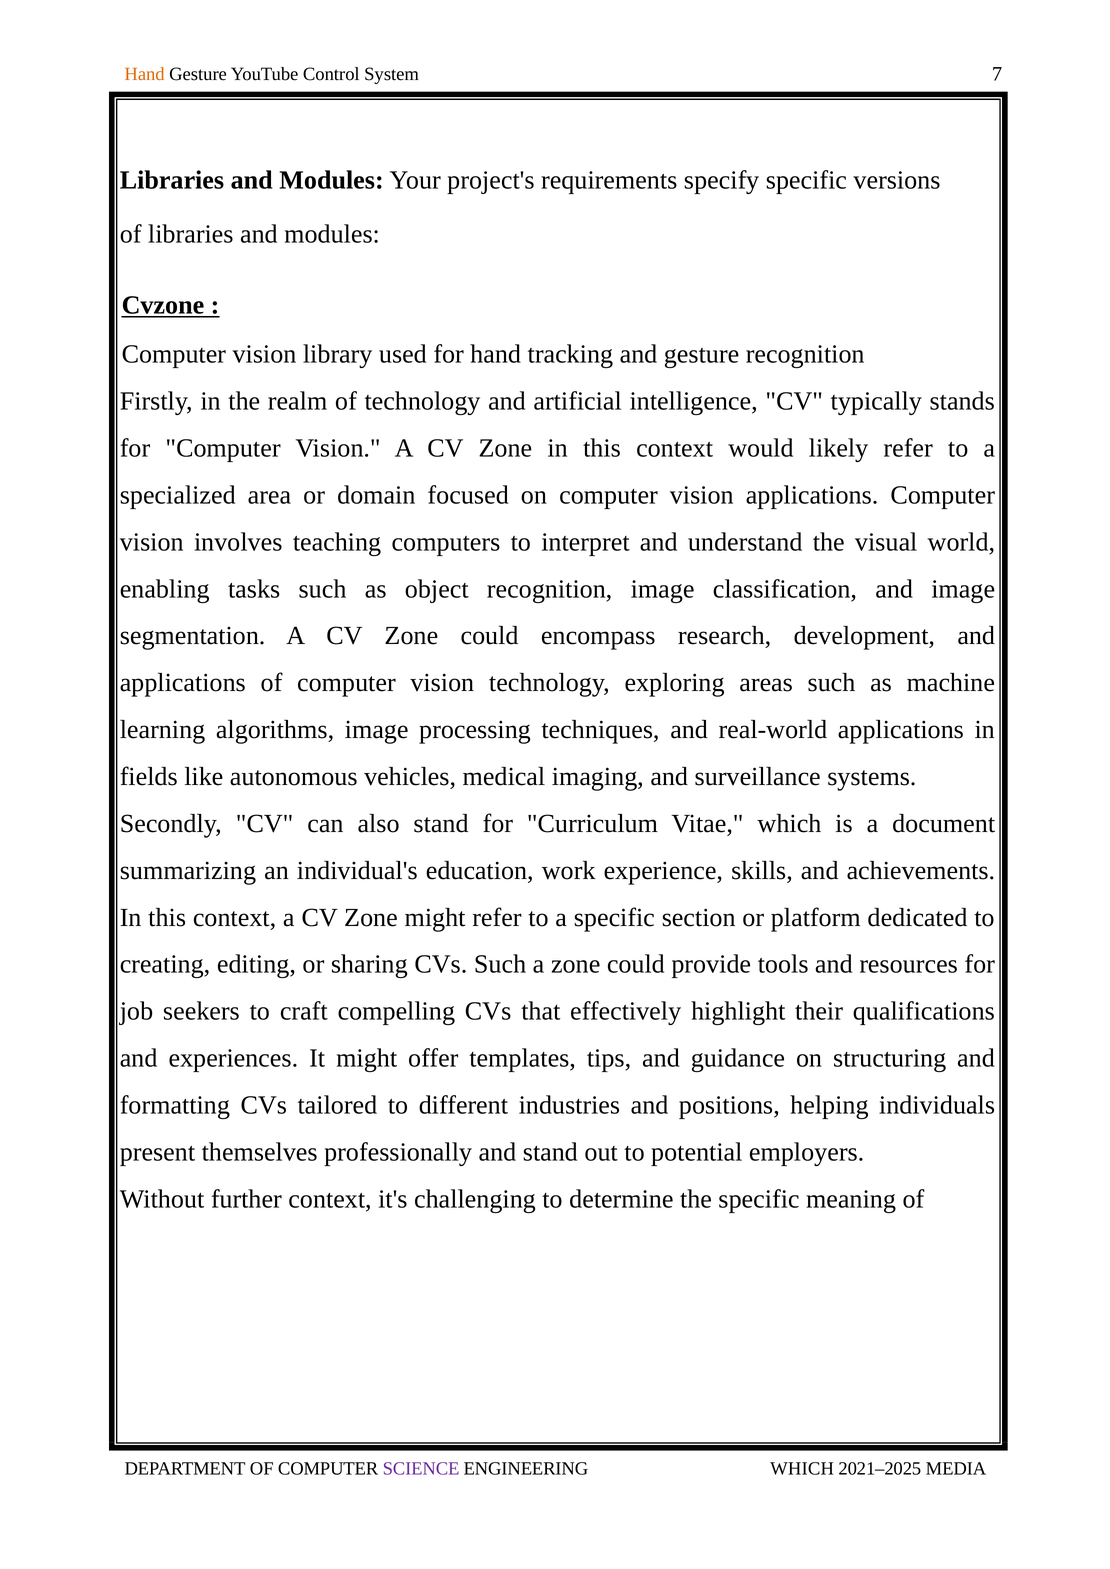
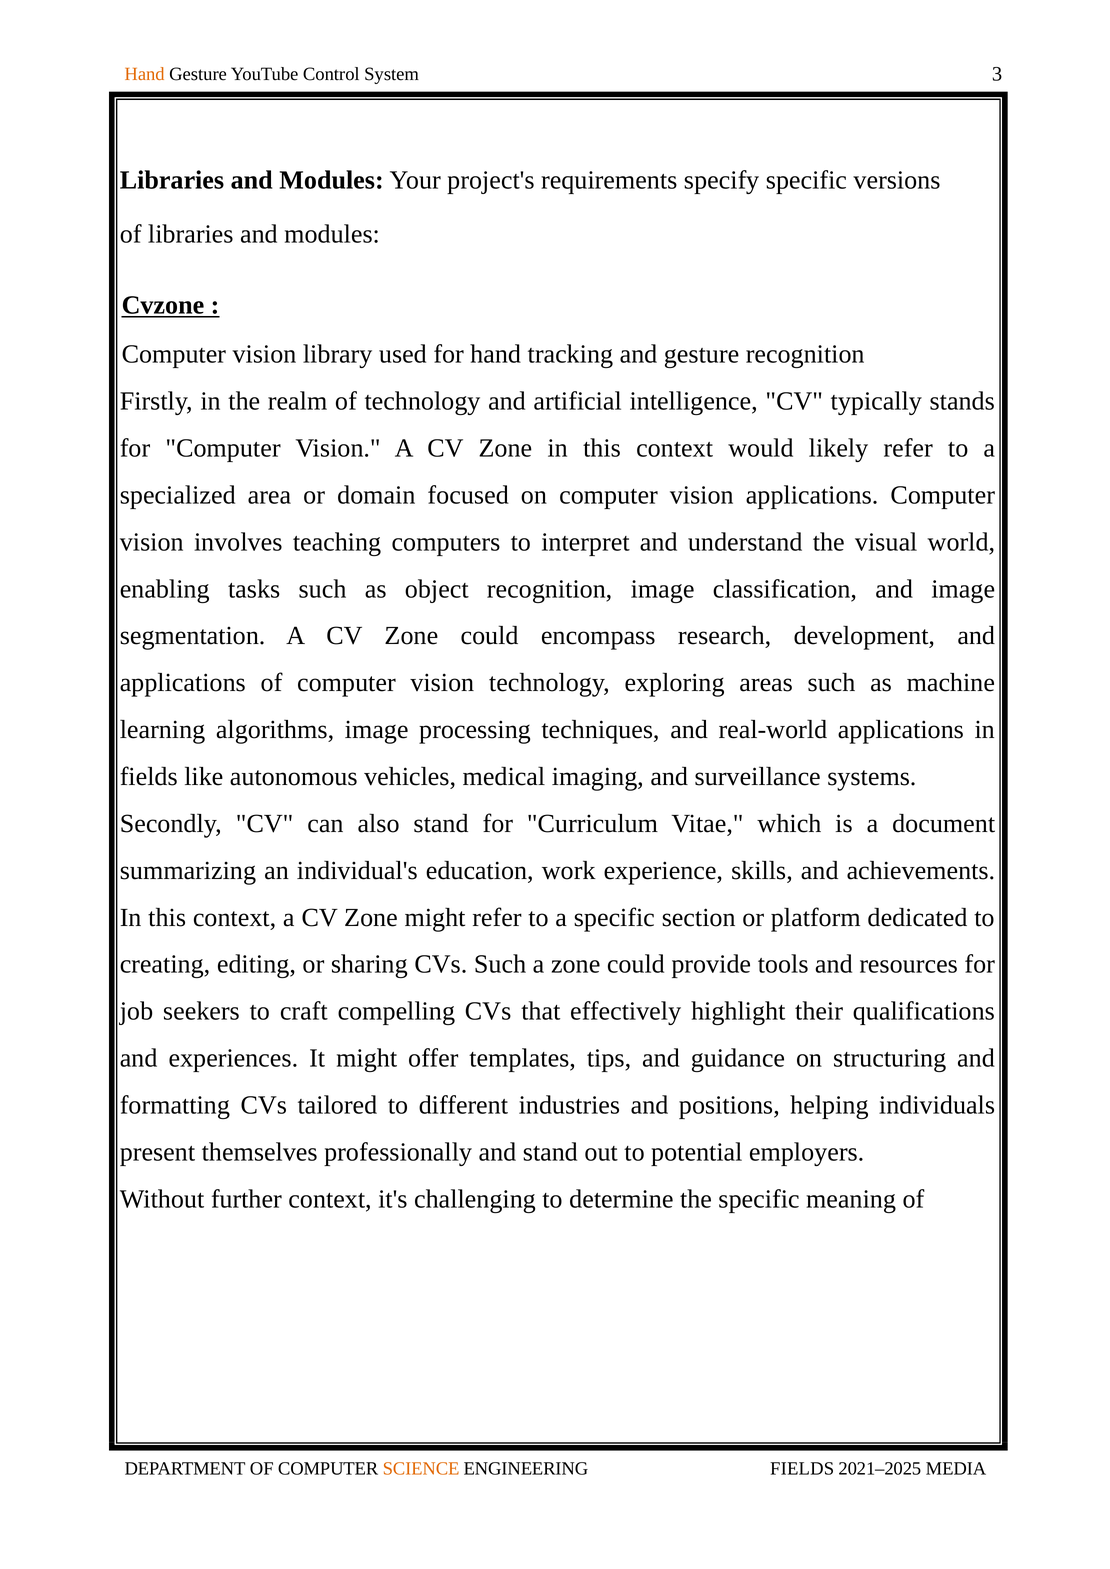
7: 7 -> 3
SCIENCE colour: purple -> orange
WHICH at (802, 1469): WHICH -> FIELDS
